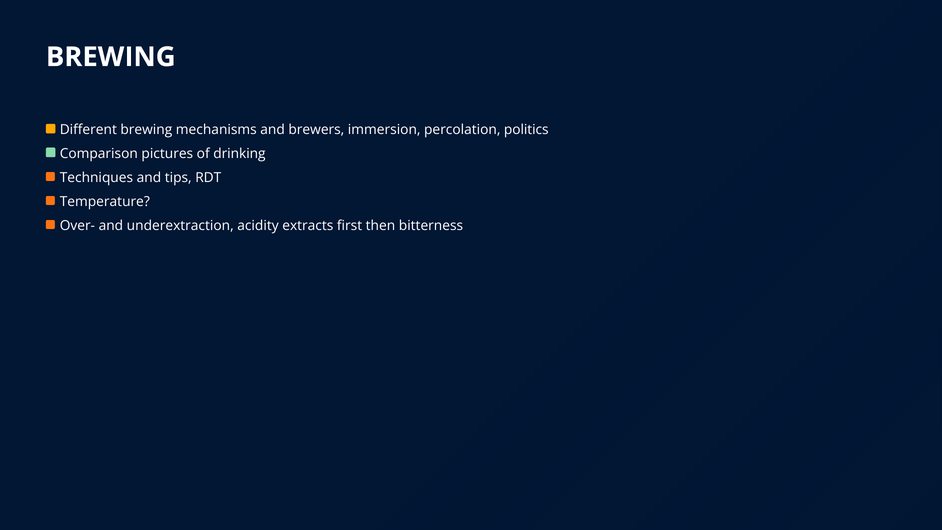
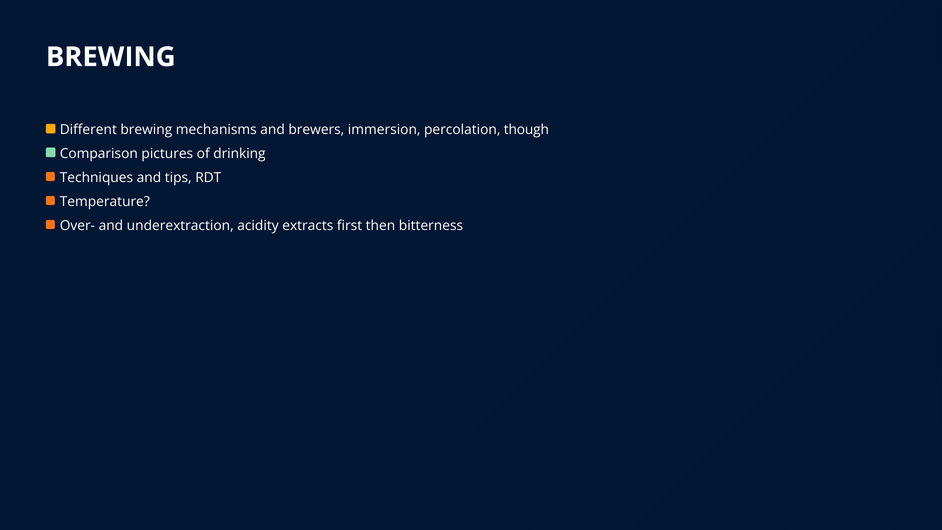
politics: politics -> though
